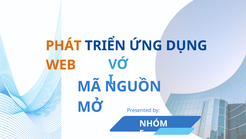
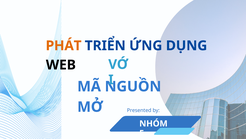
WEB colour: orange -> black
